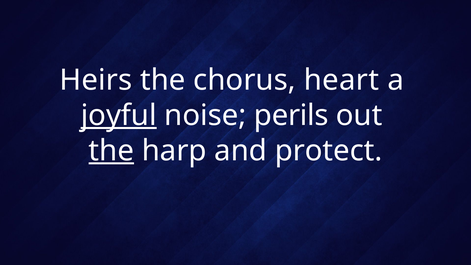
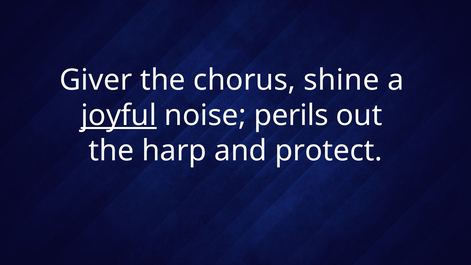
Heirs: Heirs -> Giver
heart: heart -> shine
the at (111, 151) underline: present -> none
